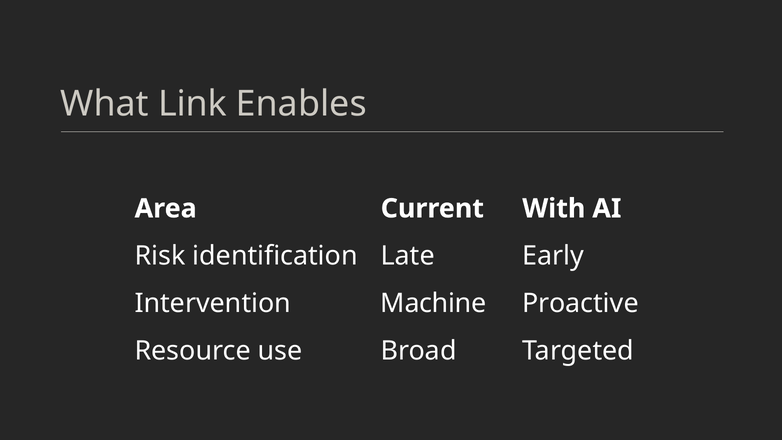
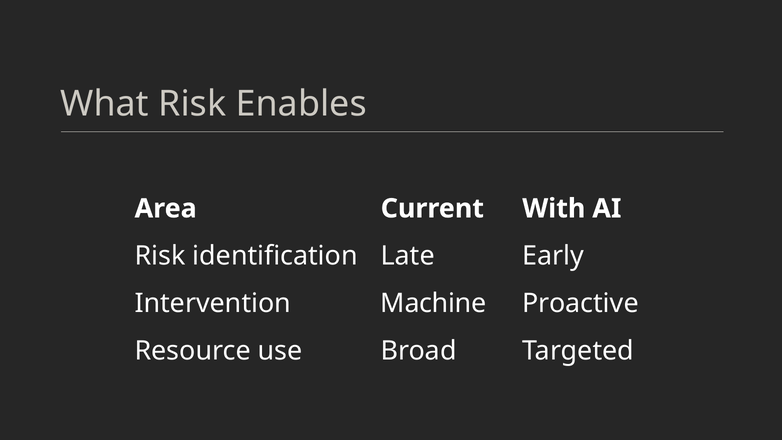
What Link: Link -> Risk
